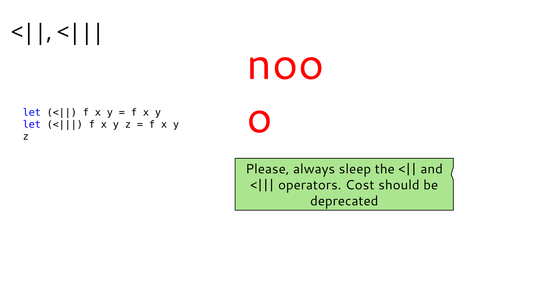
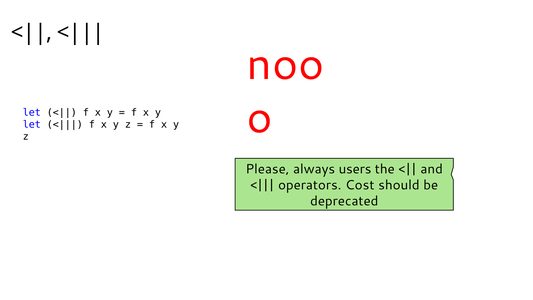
sleep: sleep -> users
